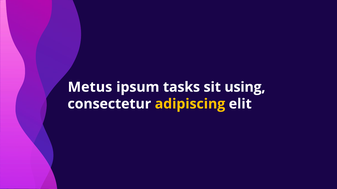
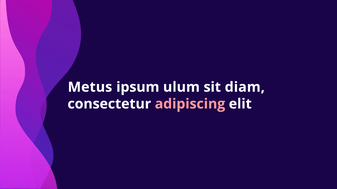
tasks: tasks -> ulum
using: using -> diam
adipiscing colour: yellow -> pink
